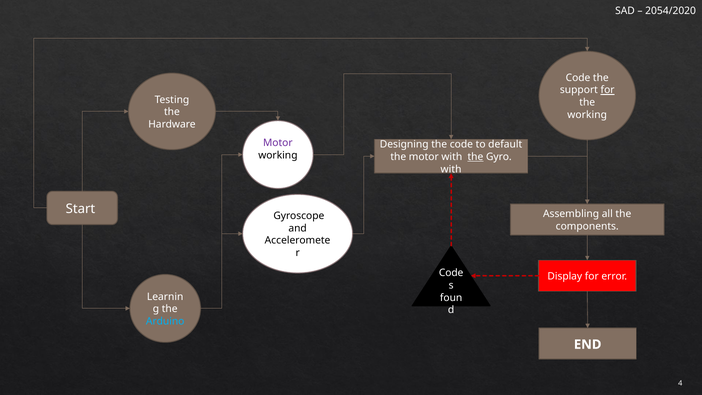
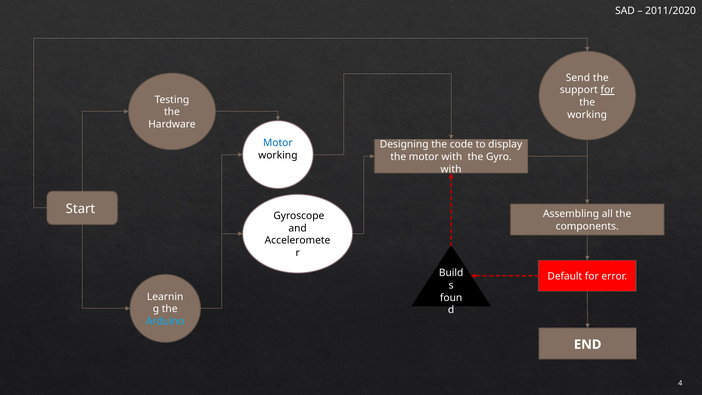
2054/2020: 2054/2020 -> 2011/2020
Code at (578, 78): Code -> Send
Motor at (278, 143) colour: purple -> blue
default: default -> display
the at (475, 157) underline: present -> none
Code at (451, 273): Code -> Build
Display: Display -> Default
